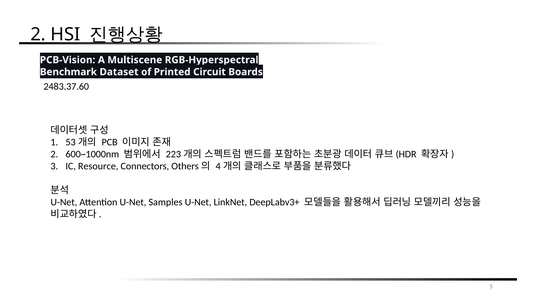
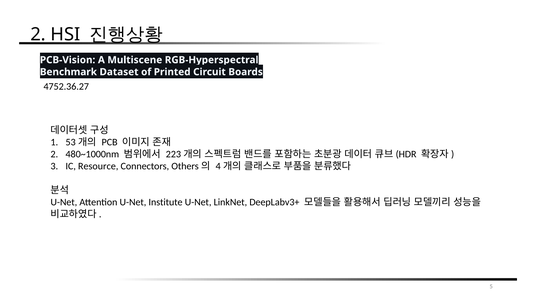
2483.37.60: 2483.37.60 -> 4752.36.27
600~1000nm: 600~1000nm -> 480~1000nm
Samples: Samples -> Institute
